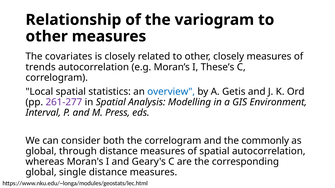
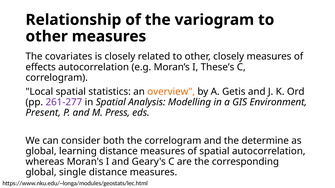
trends: trends -> effects
overview colour: blue -> orange
Interval: Interval -> Present
commonly: commonly -> determine
through: through -> learning
